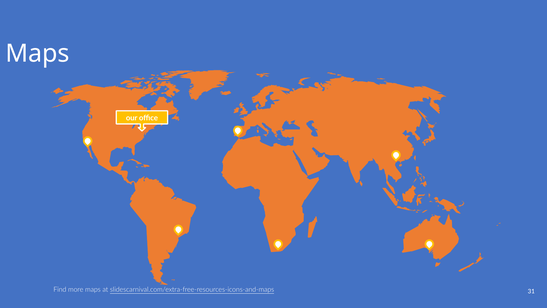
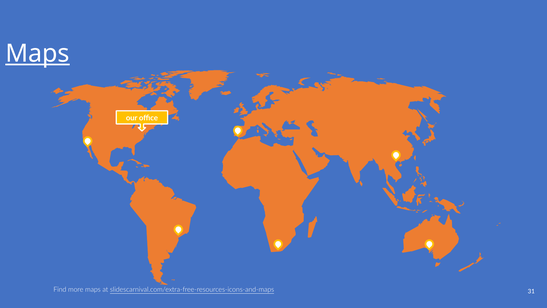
Maps at (38, 54) underline: none -> present
